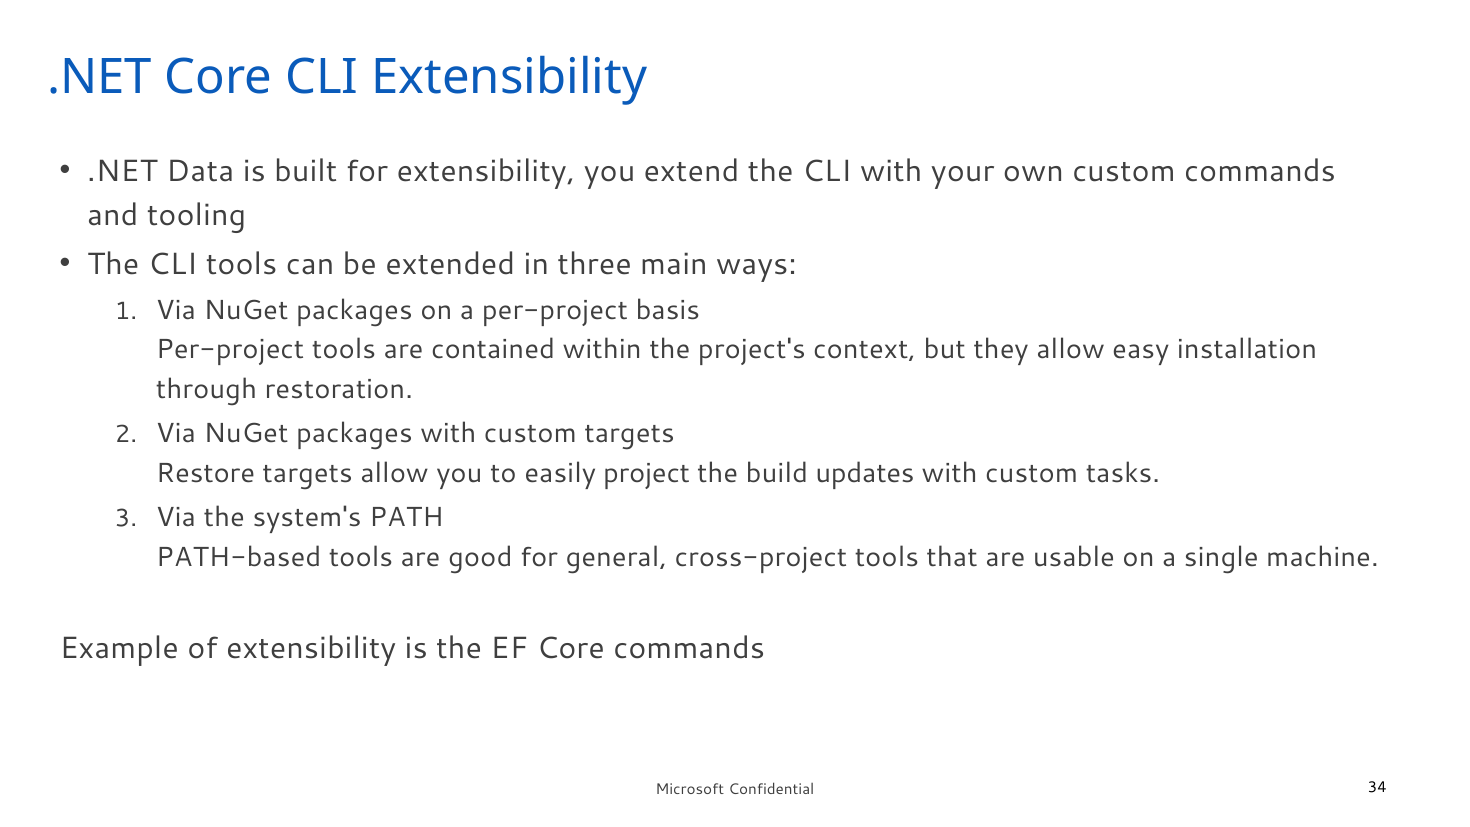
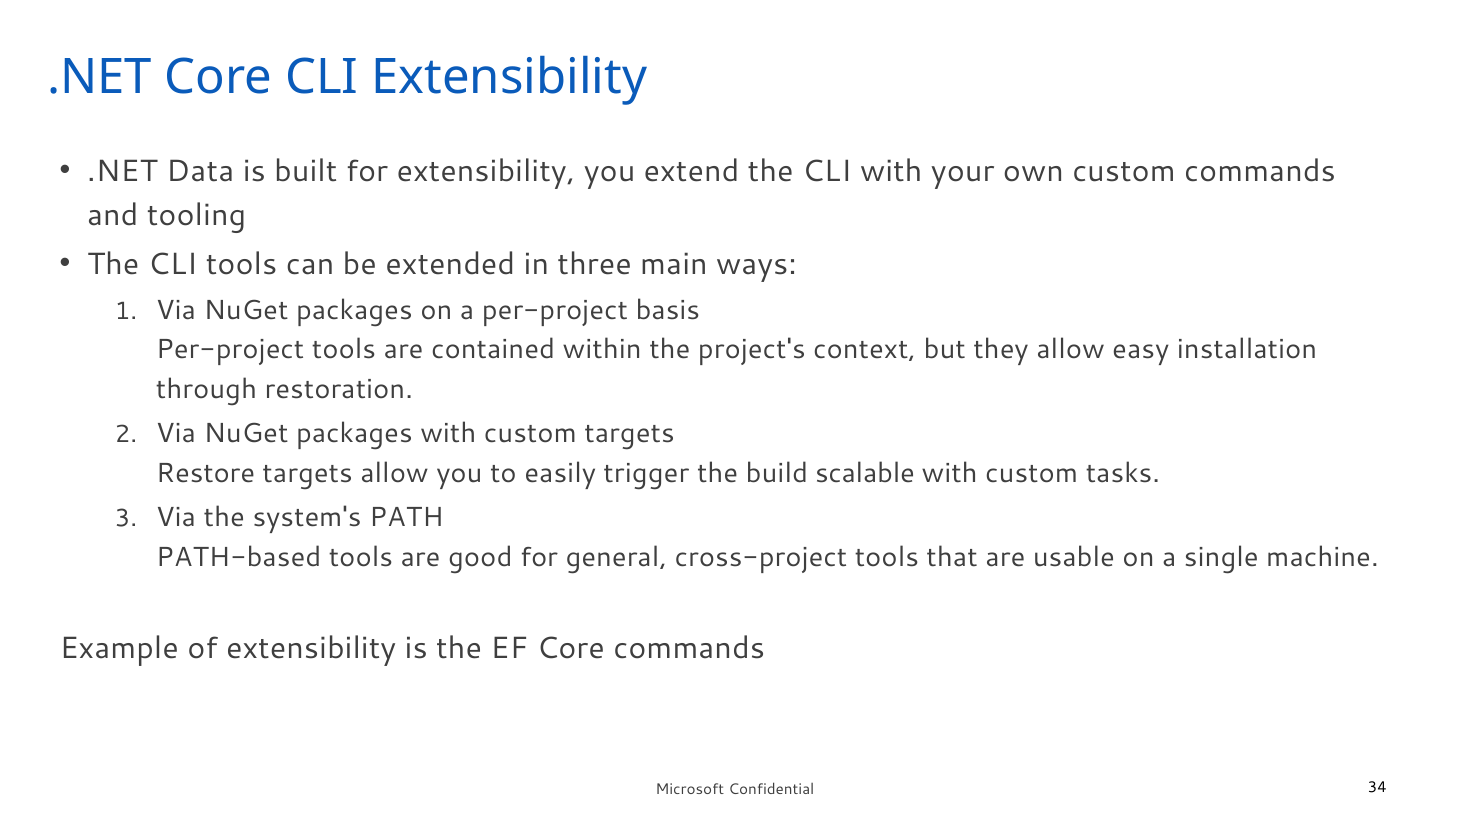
project: project -> trigger
updates: updates -> scalable
